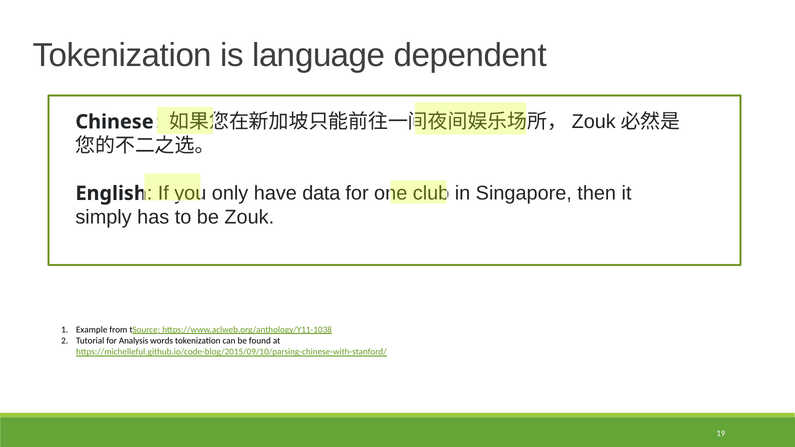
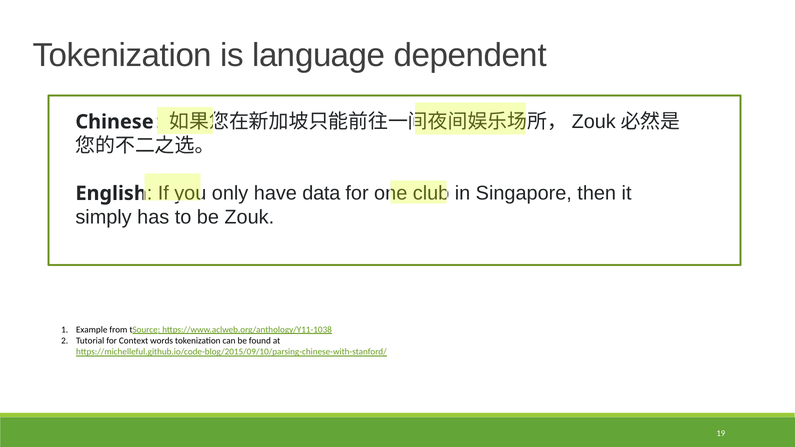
Analysis: Analysis -> Context
